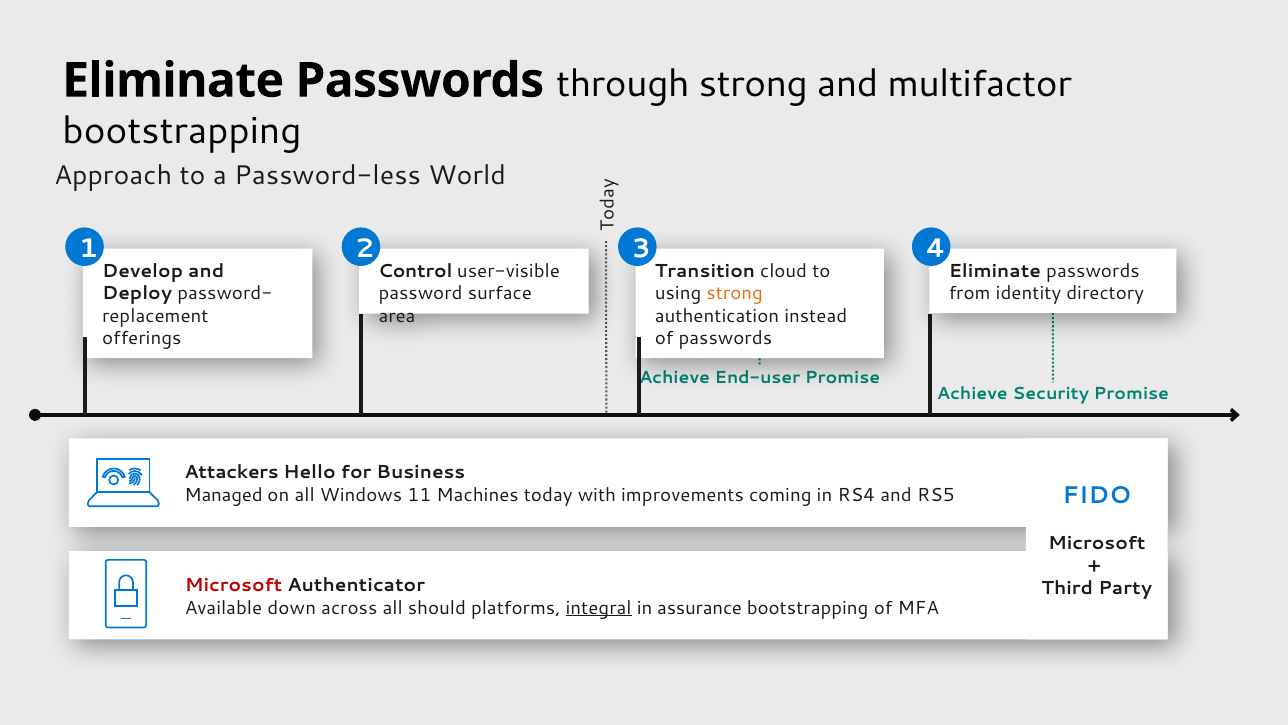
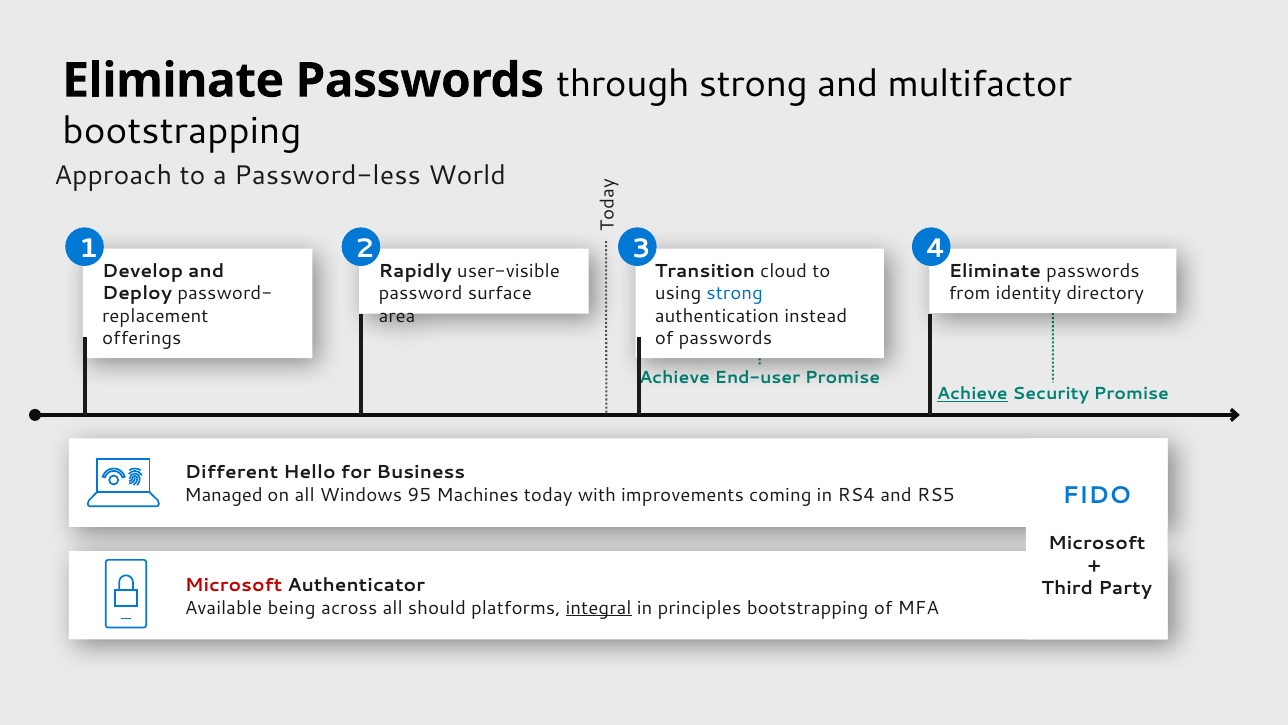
Control: Control -> Rapidly
strong at (735, 293) colour: orange -> blue
Achieve at (972, 394) underline: none -> present
Attackers: Attackers -> Different
11: 11 -> 95
down: down -> being
assurance: assurance -> principles
